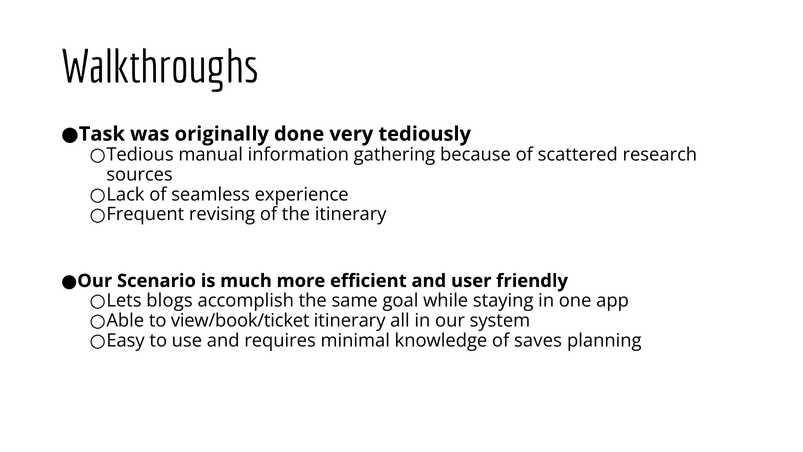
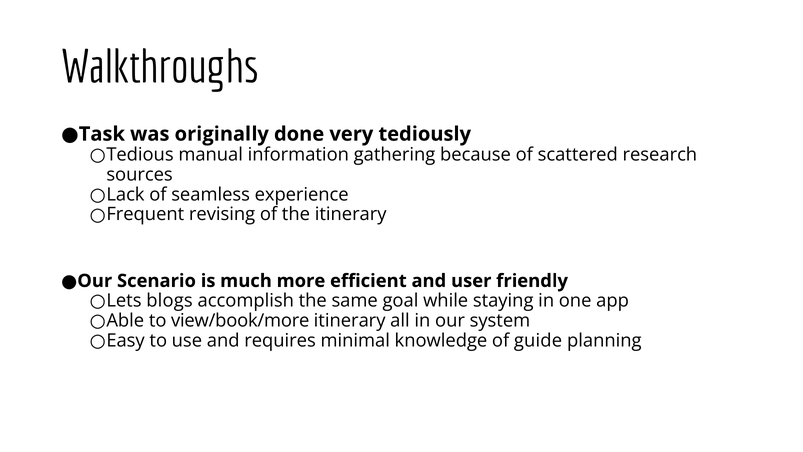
view/book/ticket: view/book/ticket -> view/book/more
saves: saves -> guide
